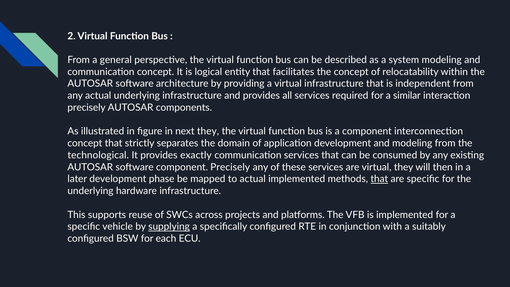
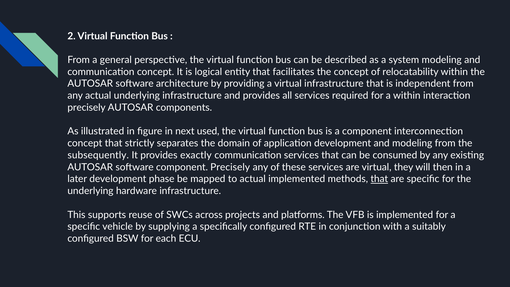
a similar: similar -> within
next they: they -> used
technological: technological -> subsequently
supplying underline: present -> none
